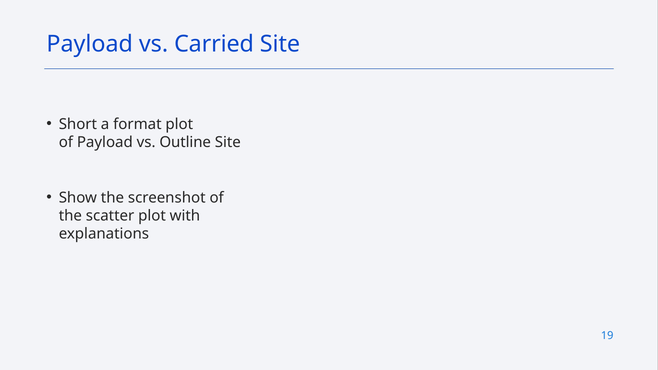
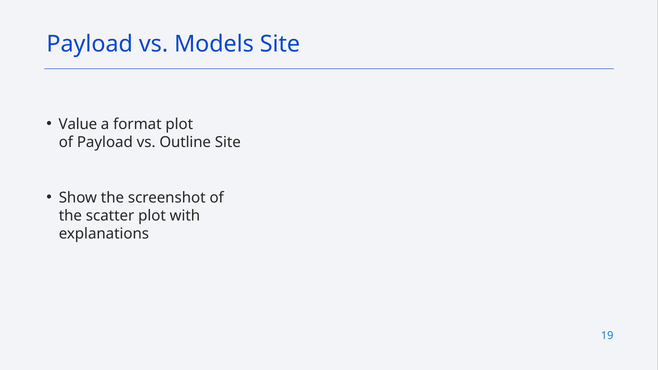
Carried: Carried -> Models
Short: Short -> Value
